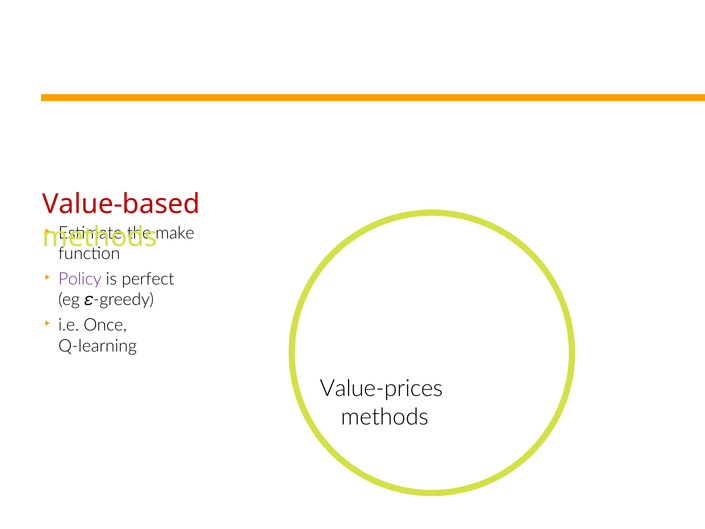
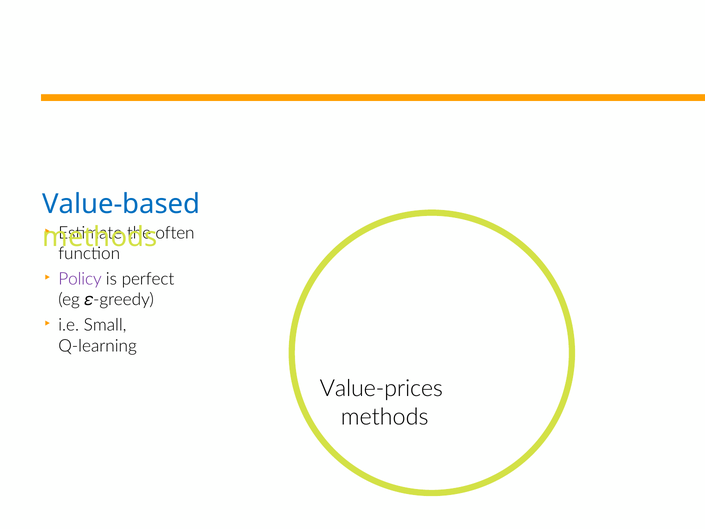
Value-based colour: red -> blue
make: make -> often
Once: Once -> Small
